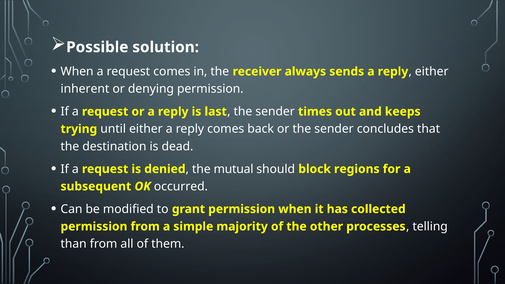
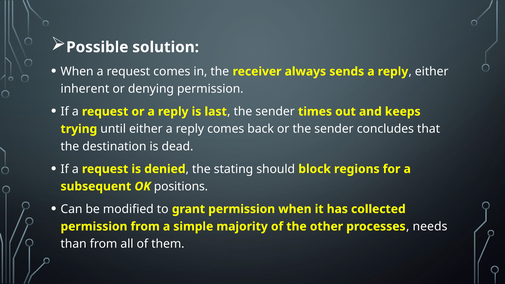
mutual: mutual -> stating
occurred: occurred -> positions
telling: telling -> needs
